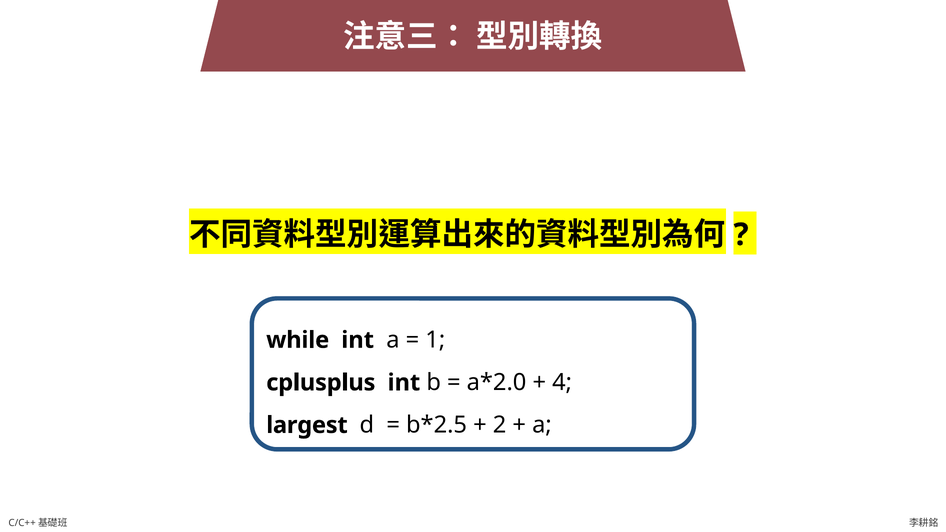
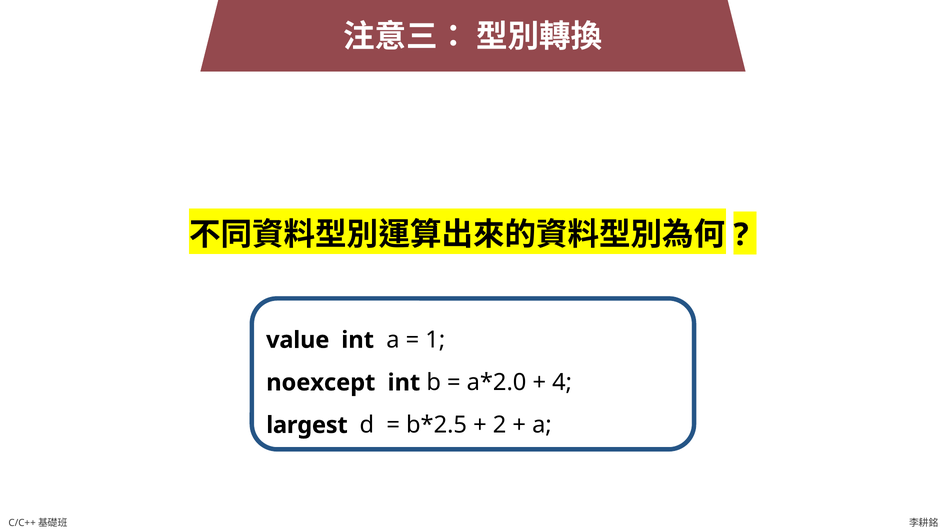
while: while -> value
cplusplus: cplusplus -> noexcept
